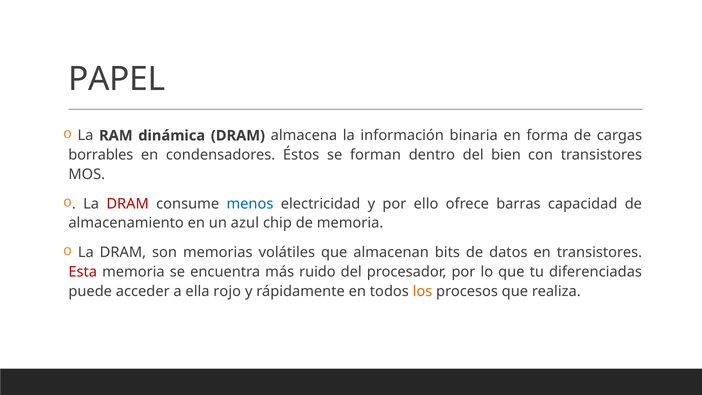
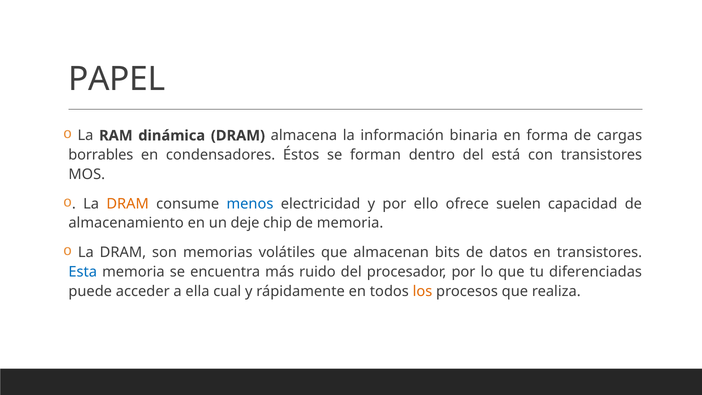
bien: bien -> está
DRAM at (128, 204) colour: red -> orange
barras: barras -> suelen
azul: azul -> deje
Esta colour: red -> blue
rojo: rojo -> cual
